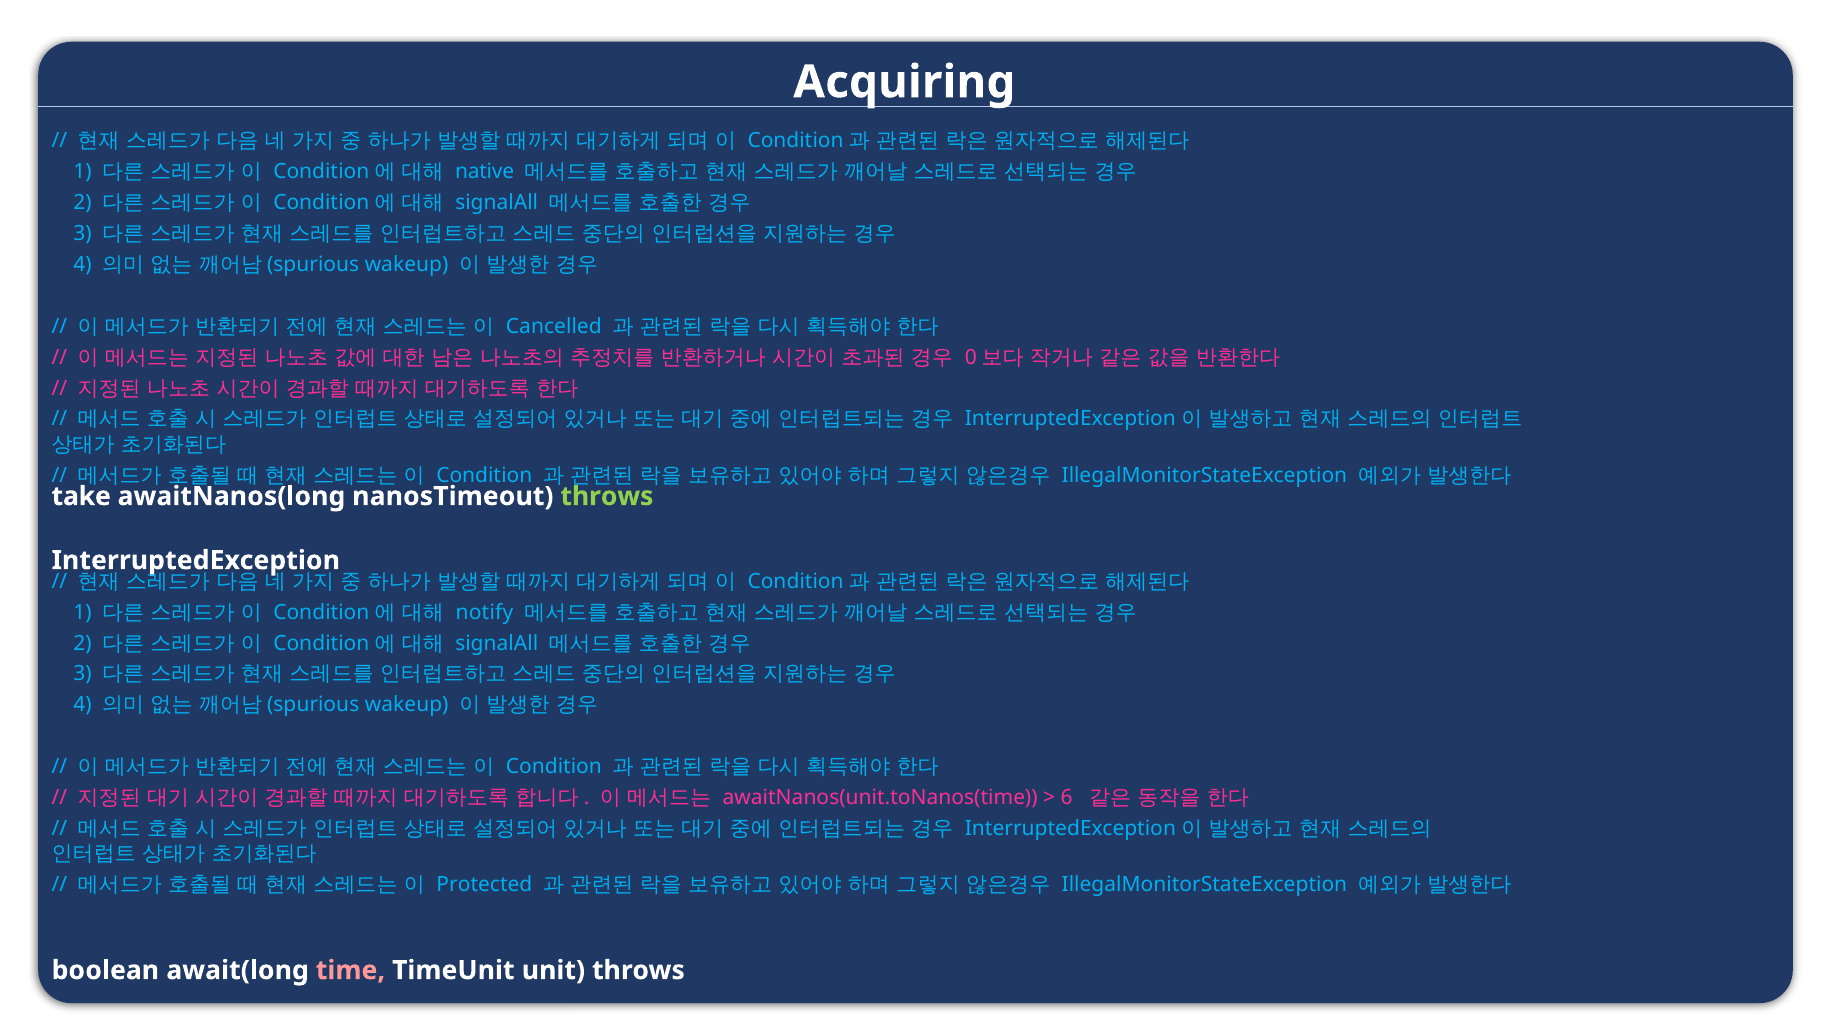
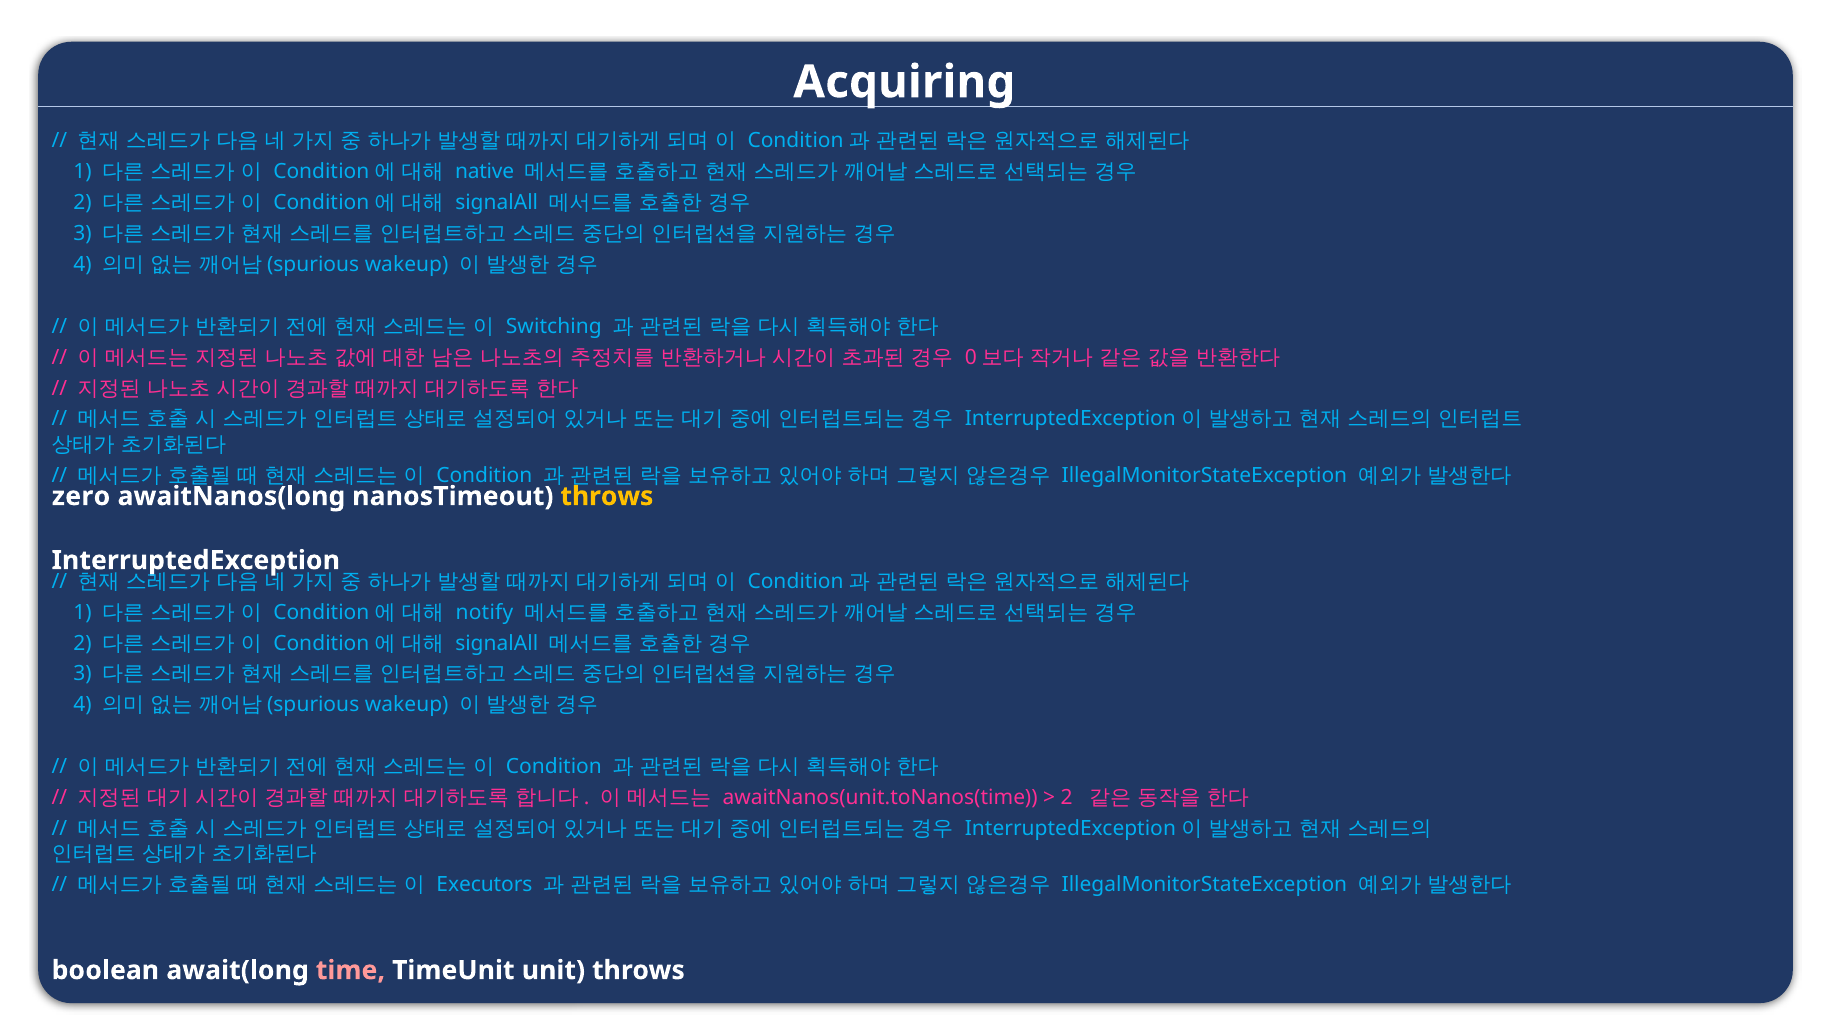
Cancelled: Cancelled -> Switching
take: take -> zero
throws at (607, 496) colour: light green -> yellow
6 at (1067, 798): 6 -> 2
Protected: Protected -> Executors
